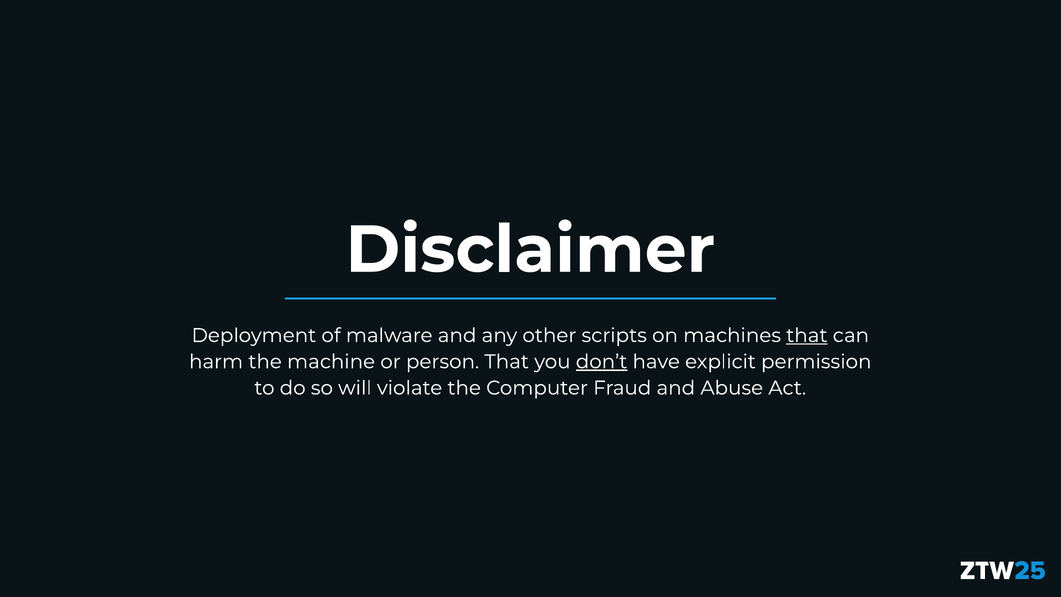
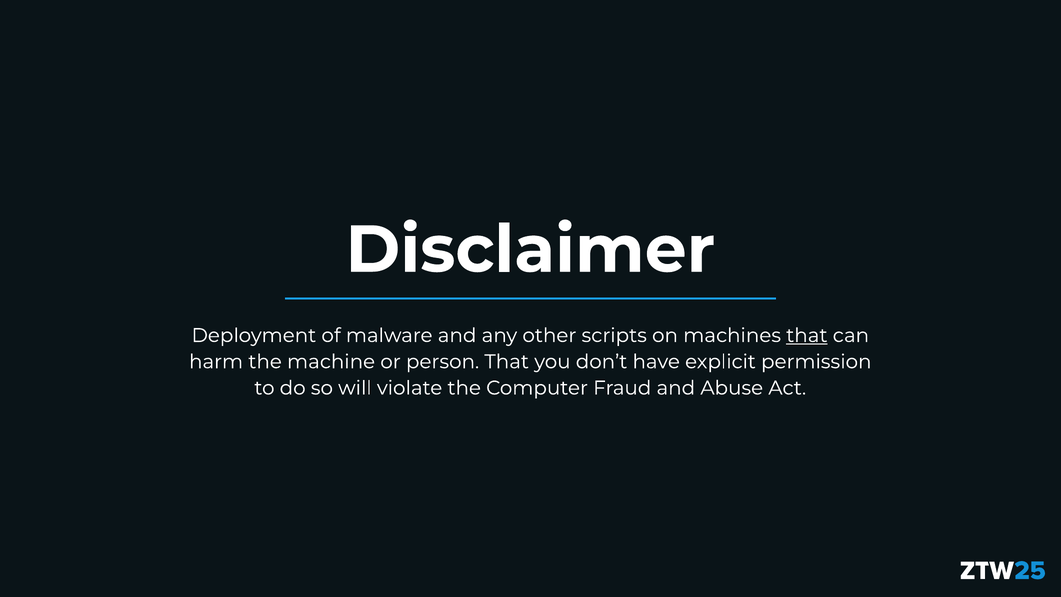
don’t underline: present -> none
